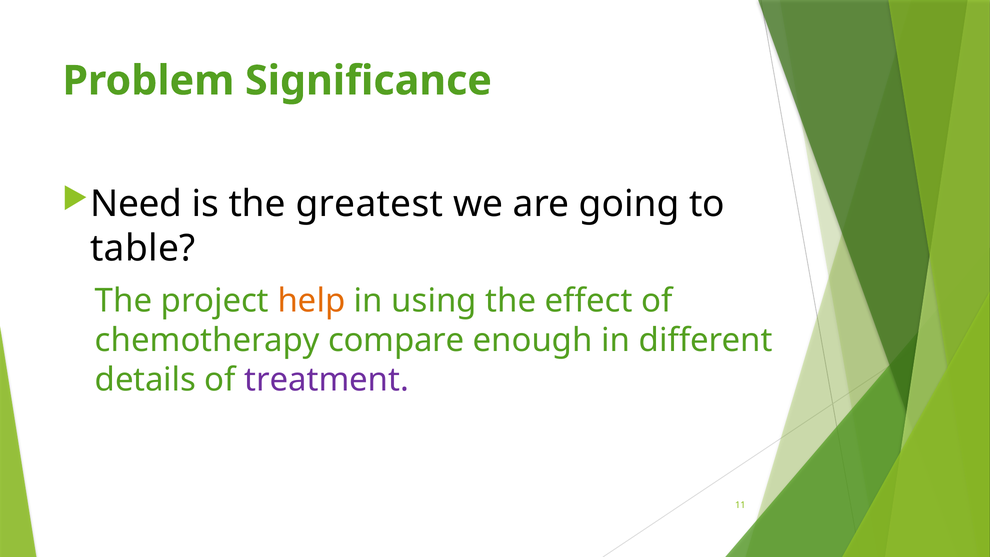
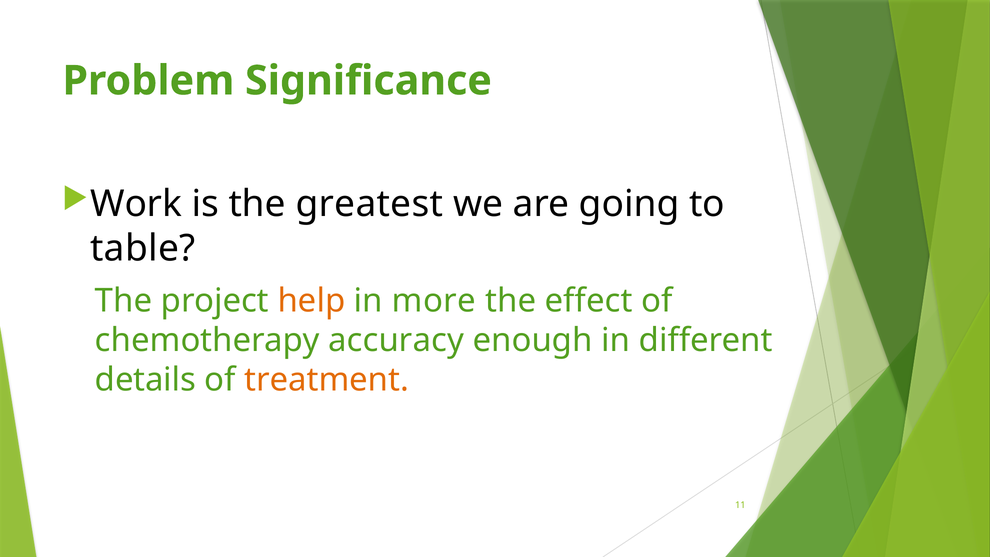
Need: Need -> Work
using: using -> more
compare: compare -> accuracy
treatment colour: purple -> orange
